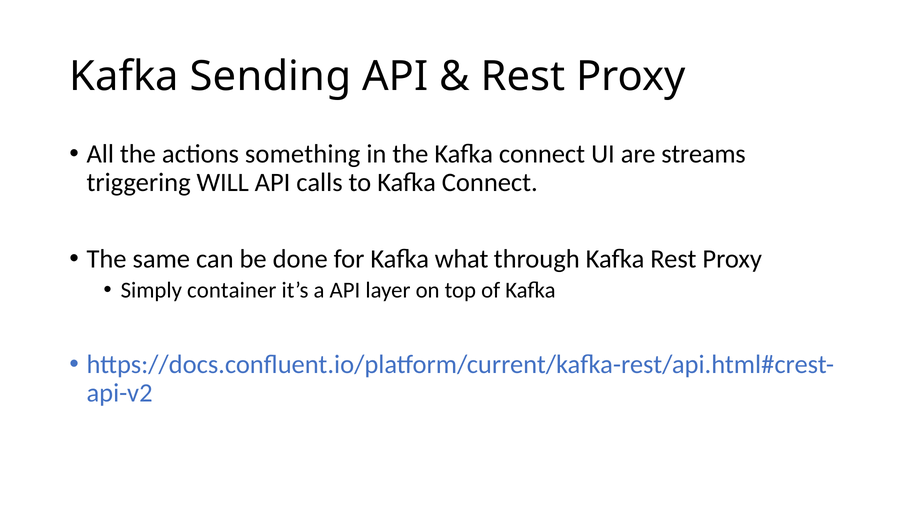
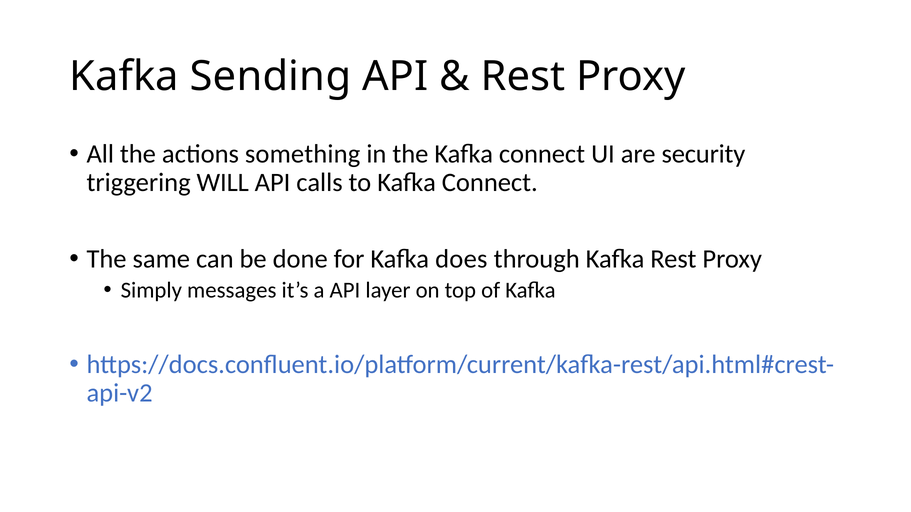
streams: streams -> security
what: what -> does
container: container -> messages
